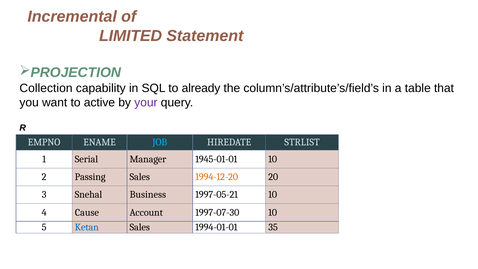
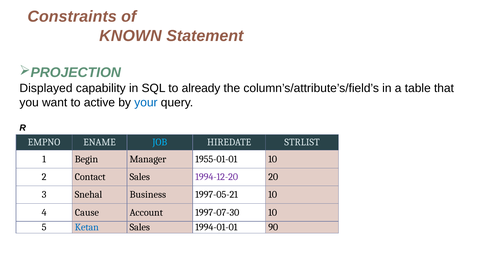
Incremental: Incremental -> Constraints
LIMITED: LIMITED -> KNOWN
Collection: Collection -> Displayed
your colour: purple -> blue
Serial: Serial -> Begin
1945-01-01: 1945-01-01 -> 1955-01-01
Passing: Passing -> Contact
1994-12-20 colour: orange -> purple
35: 35 -> 90
